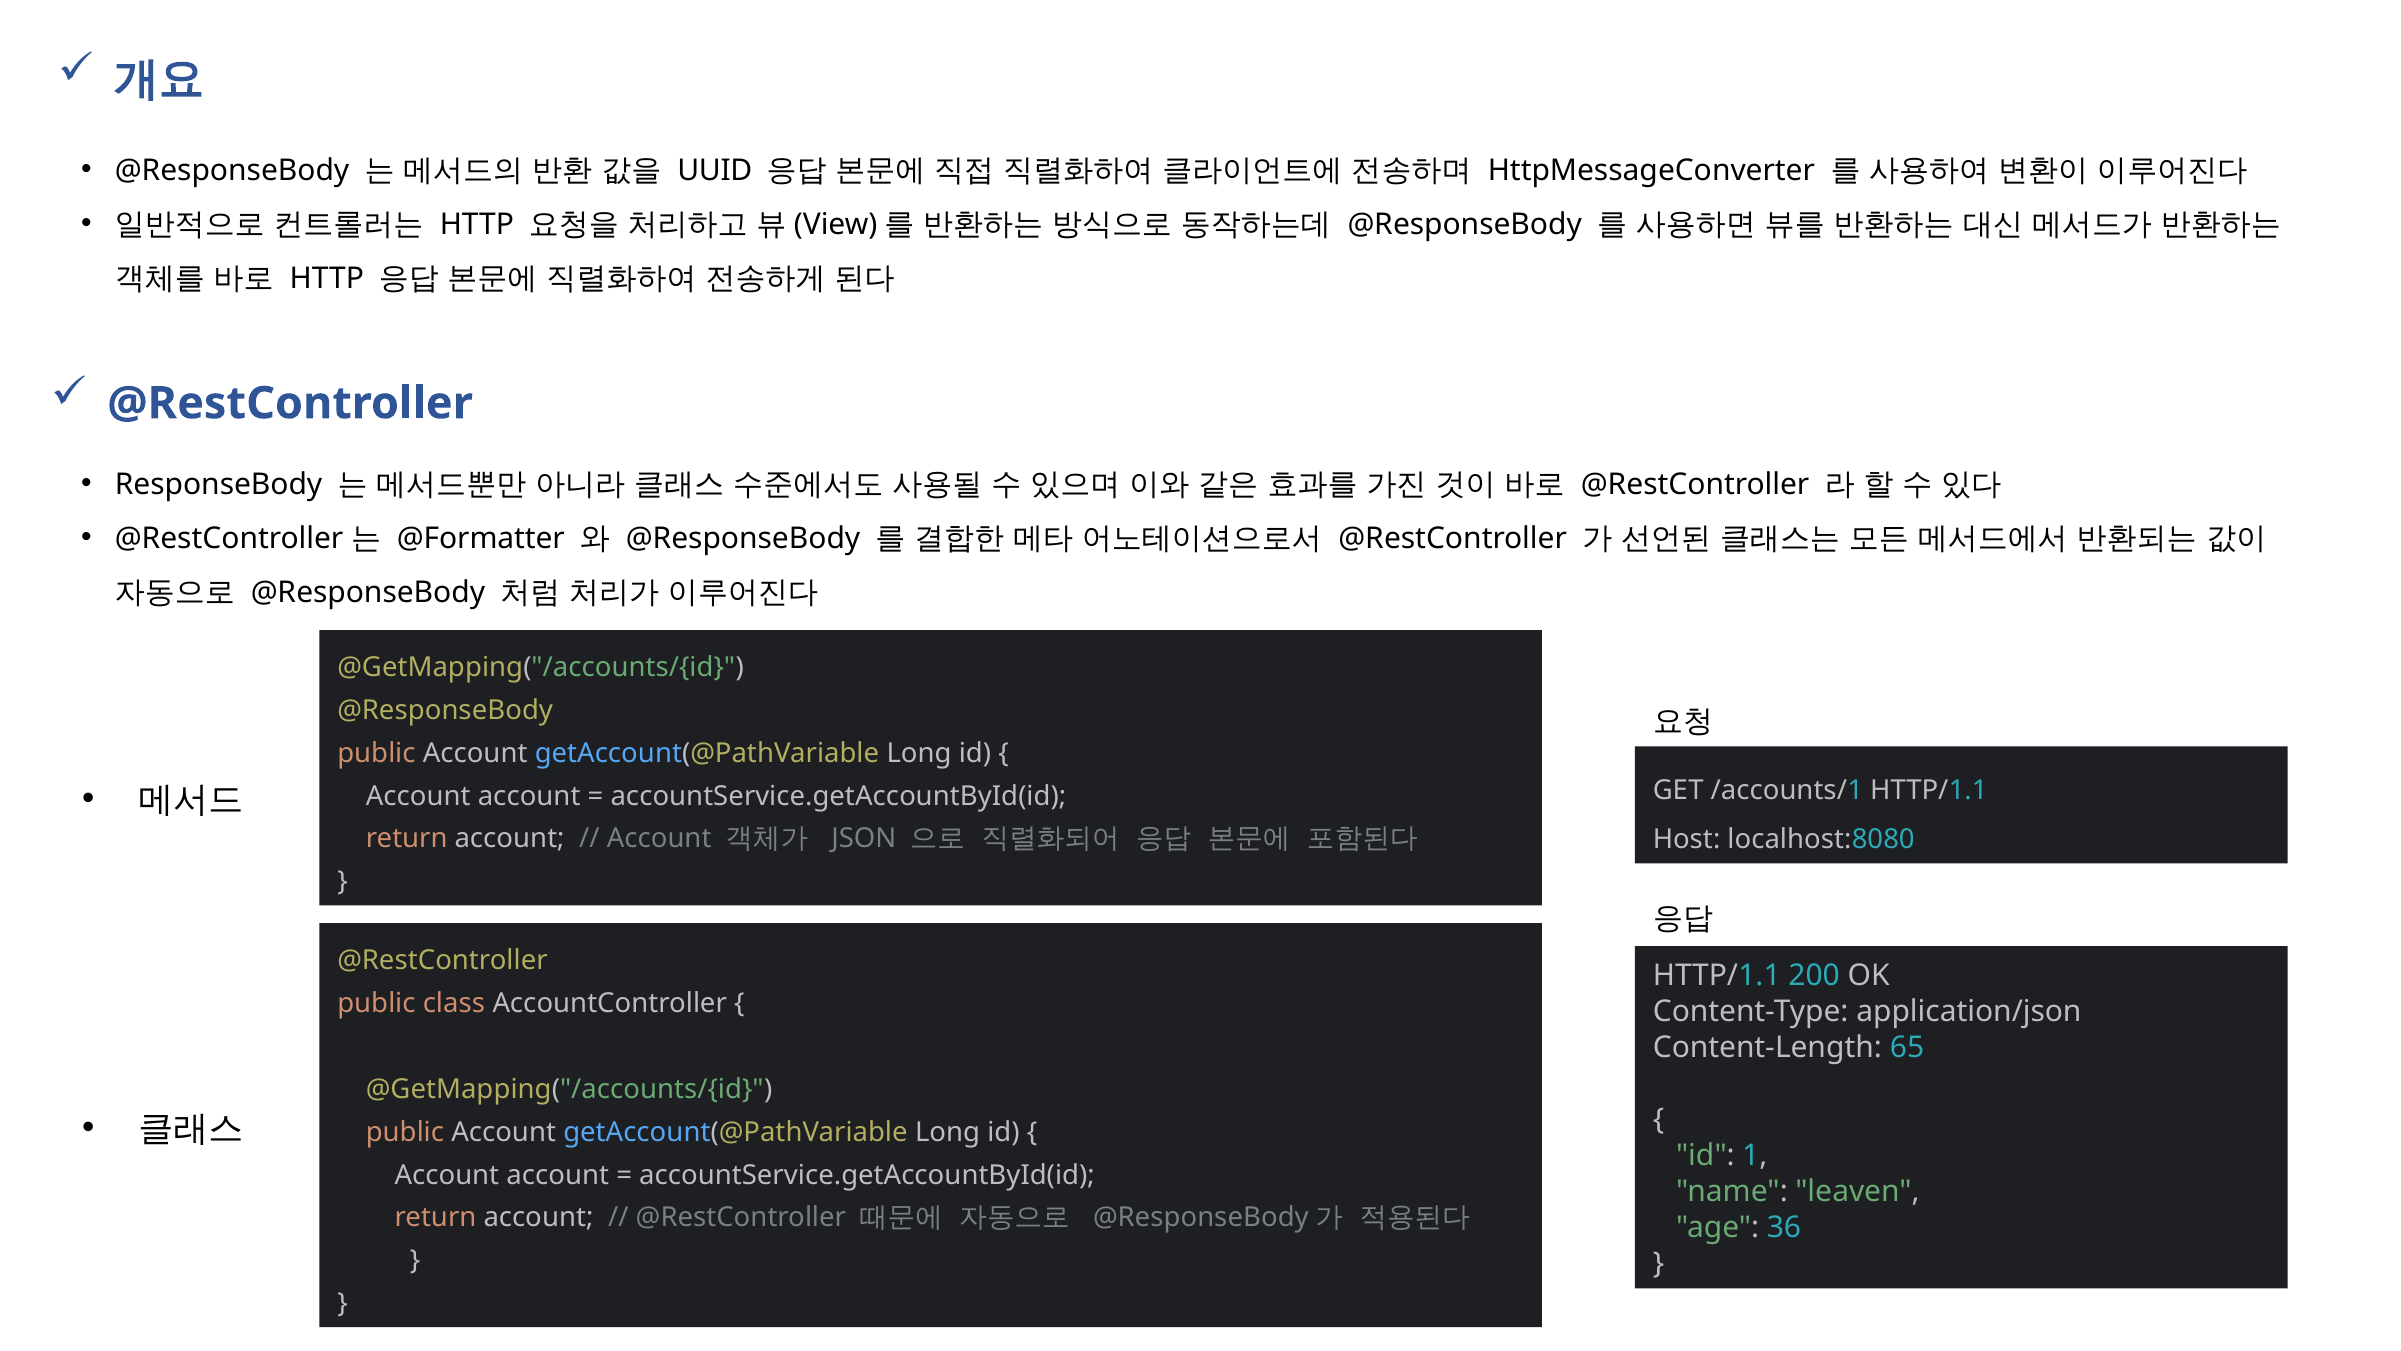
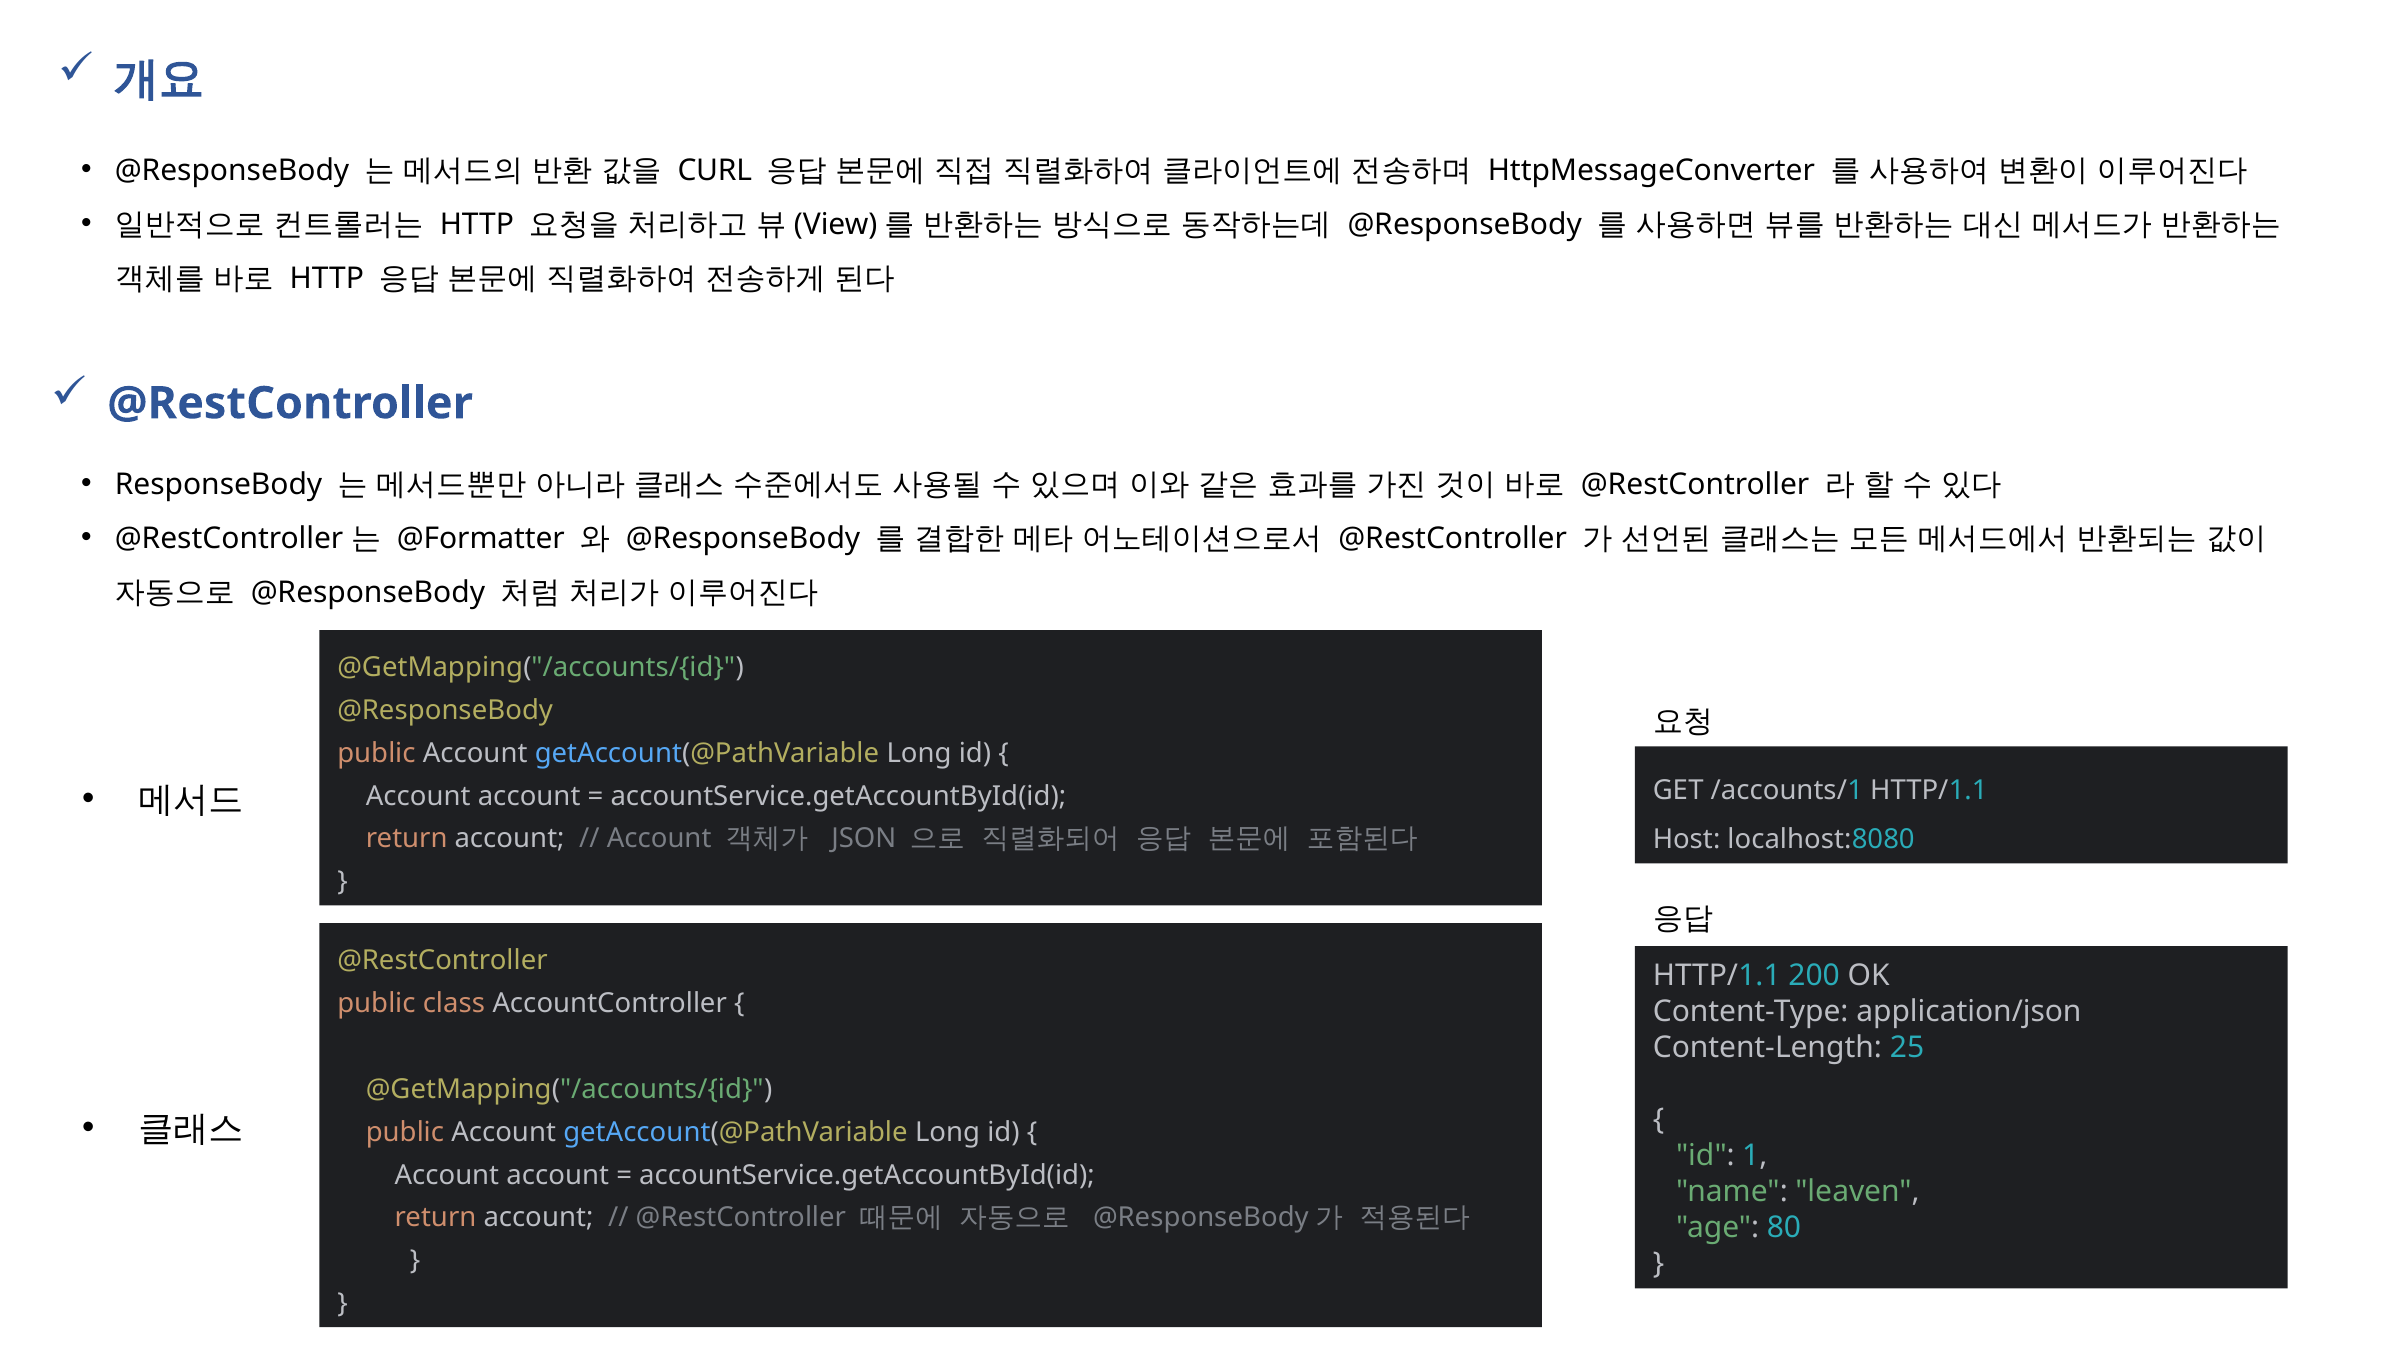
UUID: UUID -> CURL
65: 65 -> 25
36: 36 -> 80
